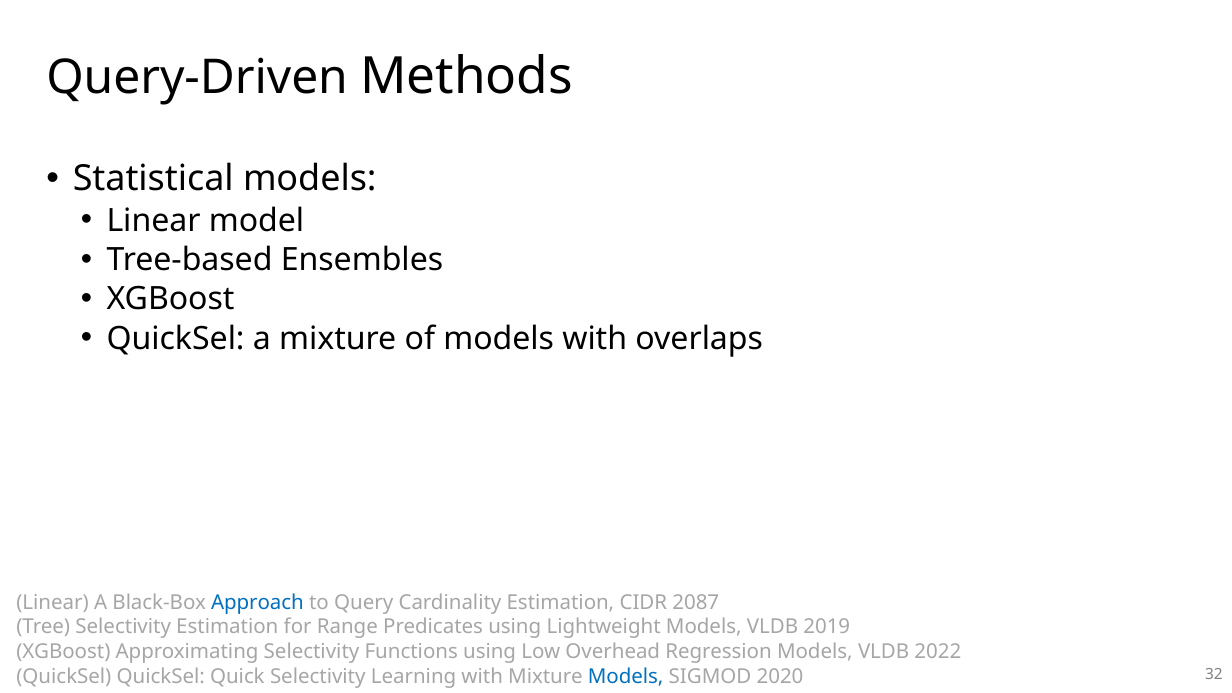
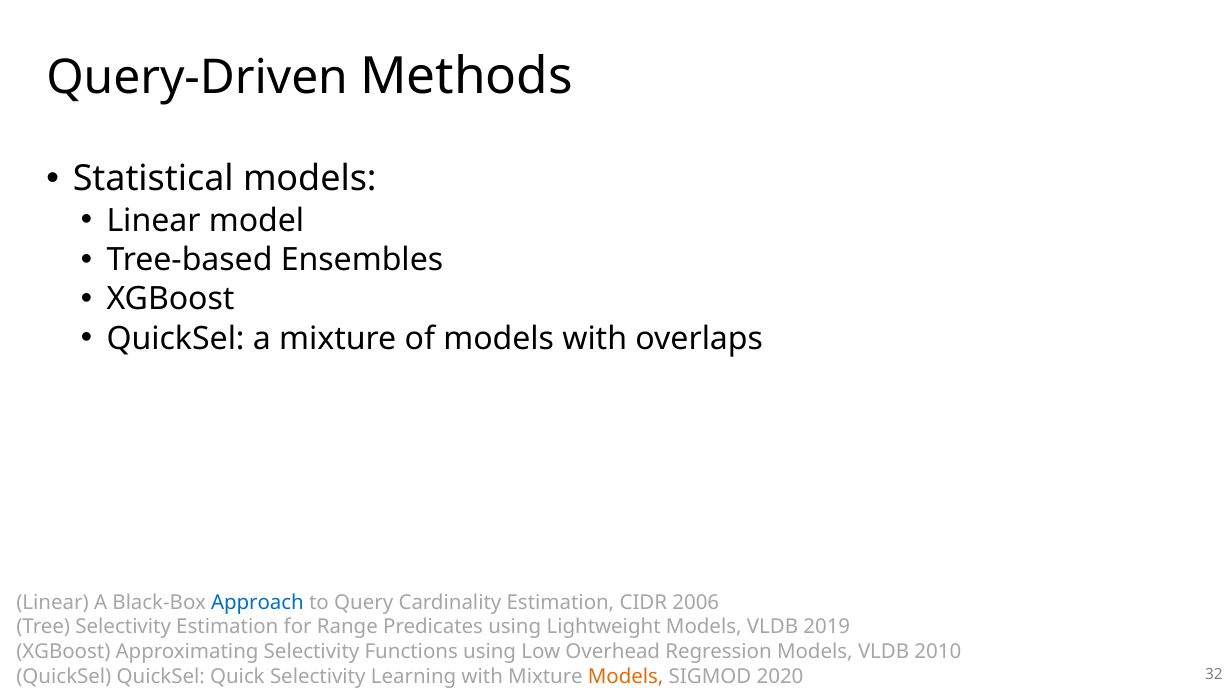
2087: 2087 -> 2006
2022: 2022 -> 2010
Models at (626, 676) colour: blue -> orange
